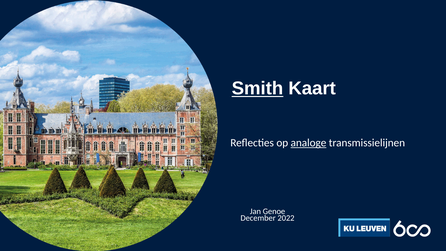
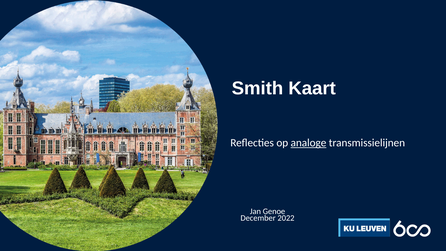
Smith underline: present -> none
